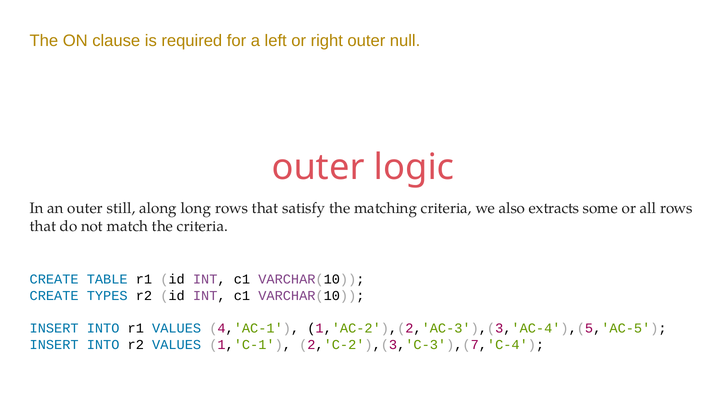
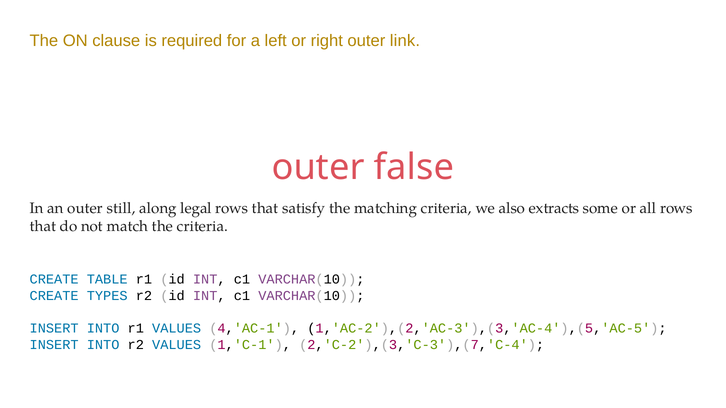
null: null -> link
logic: logic -> false
long: long -> legal
